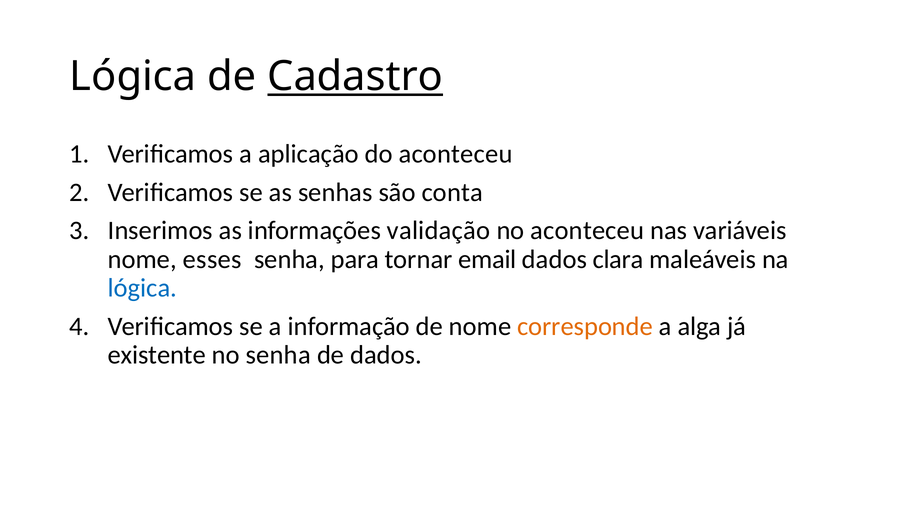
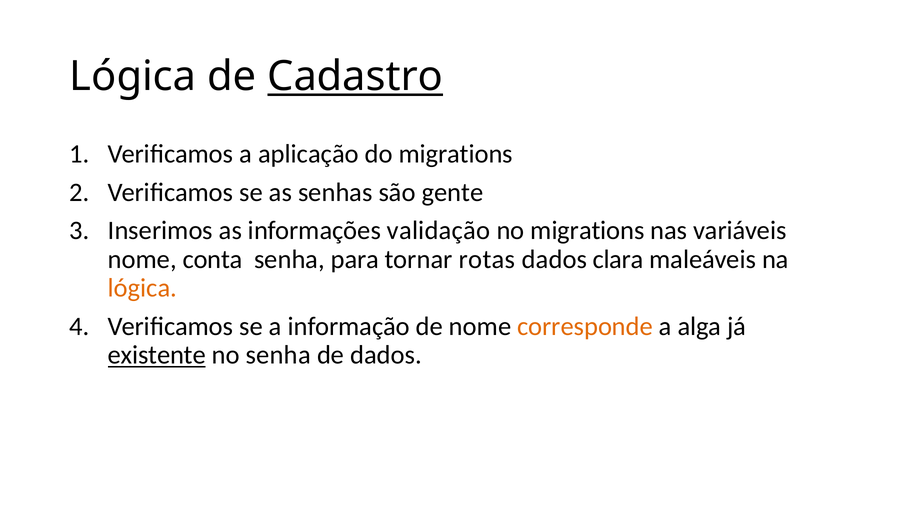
do aconteceu: aconteceu -> migrations
conta: conta -> gente
no aconteceu: aconteceu -> migrations
esses: esses -> conta
email: email -> rotas
lógica at (142, 288) colour: blue -> orange
existente underline: none -> present
